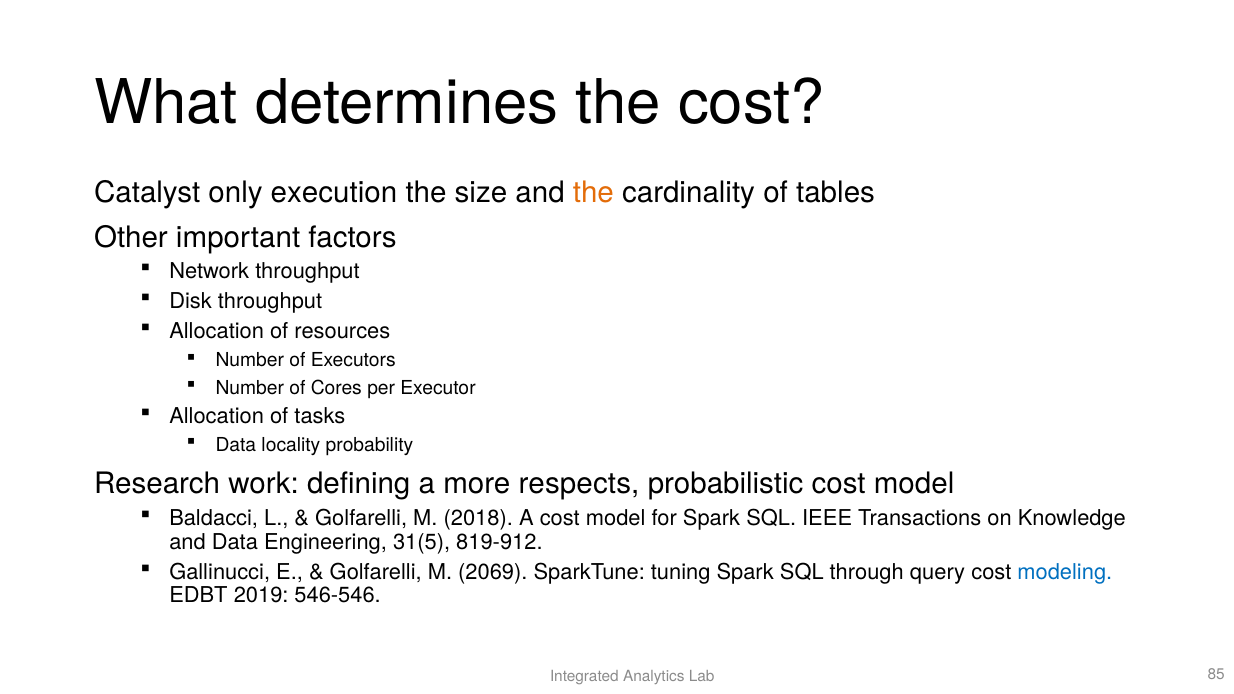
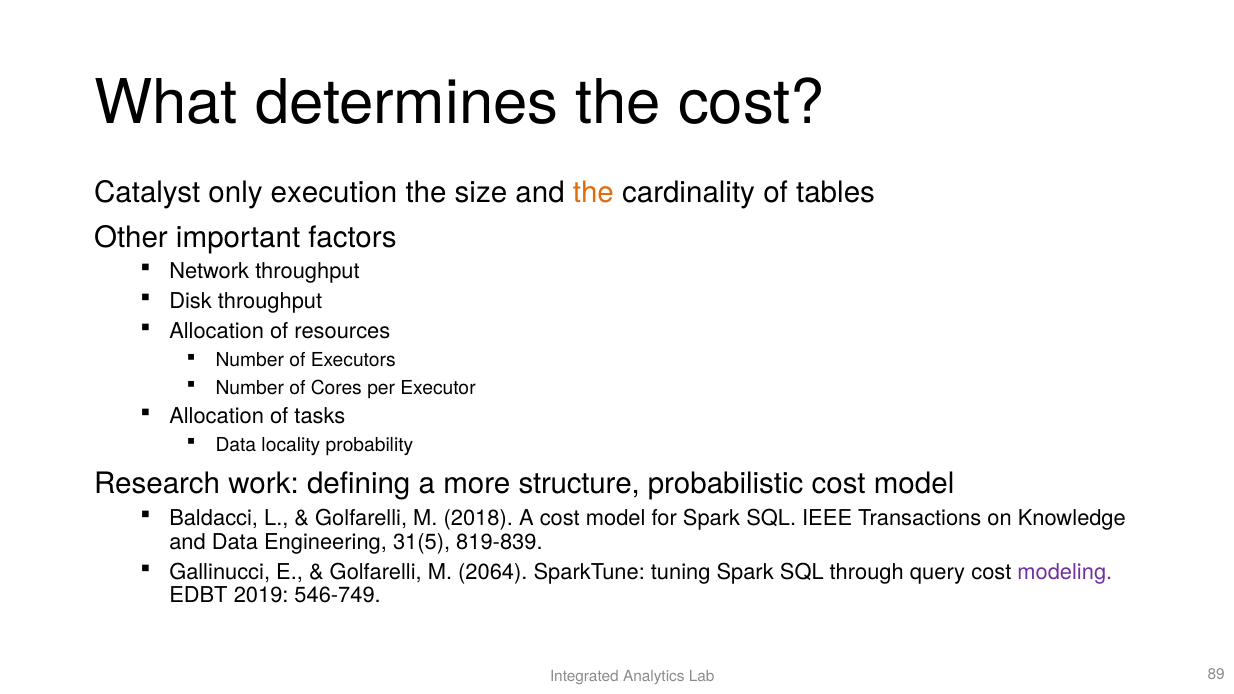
respects: respects -> structure
819-912: 819-912 -> 819-839
2069: 2069 -> 2064
modeling colour: blue -> purple
546-546: 546-546 -> 546-749
85: 85 -> 89
